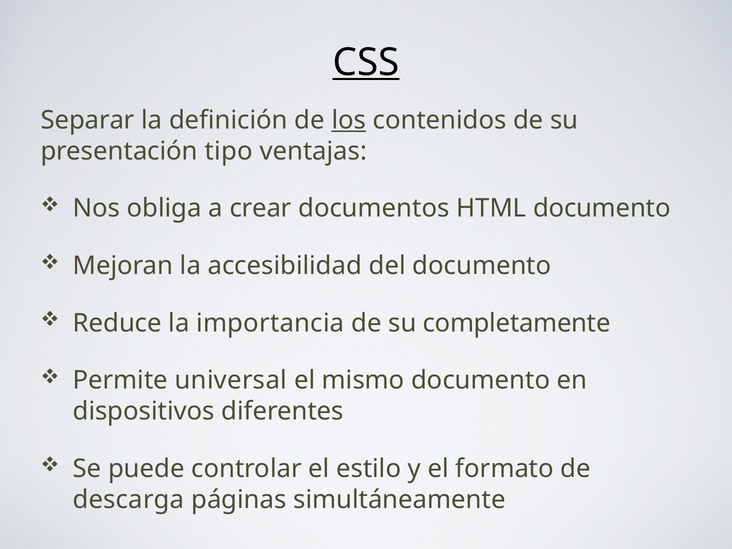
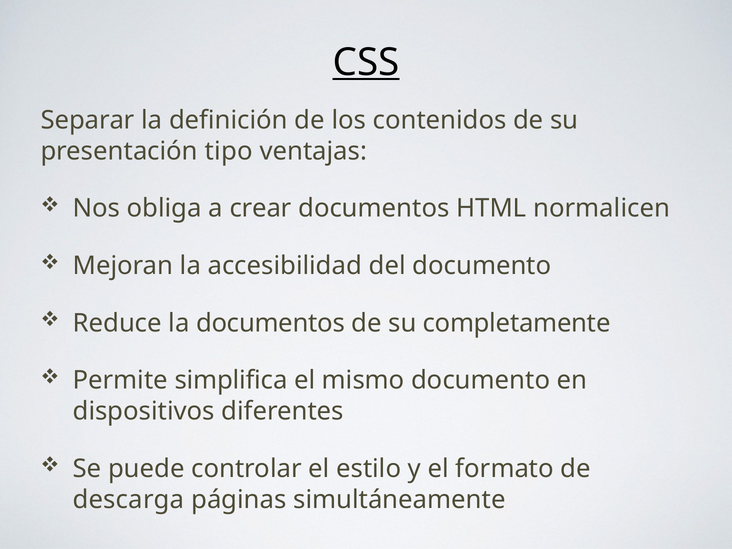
los underline: present -> none
HTML documento: documento -> normalicen
la importancia: importancia -> documentos
universal: universal -> simplifica
